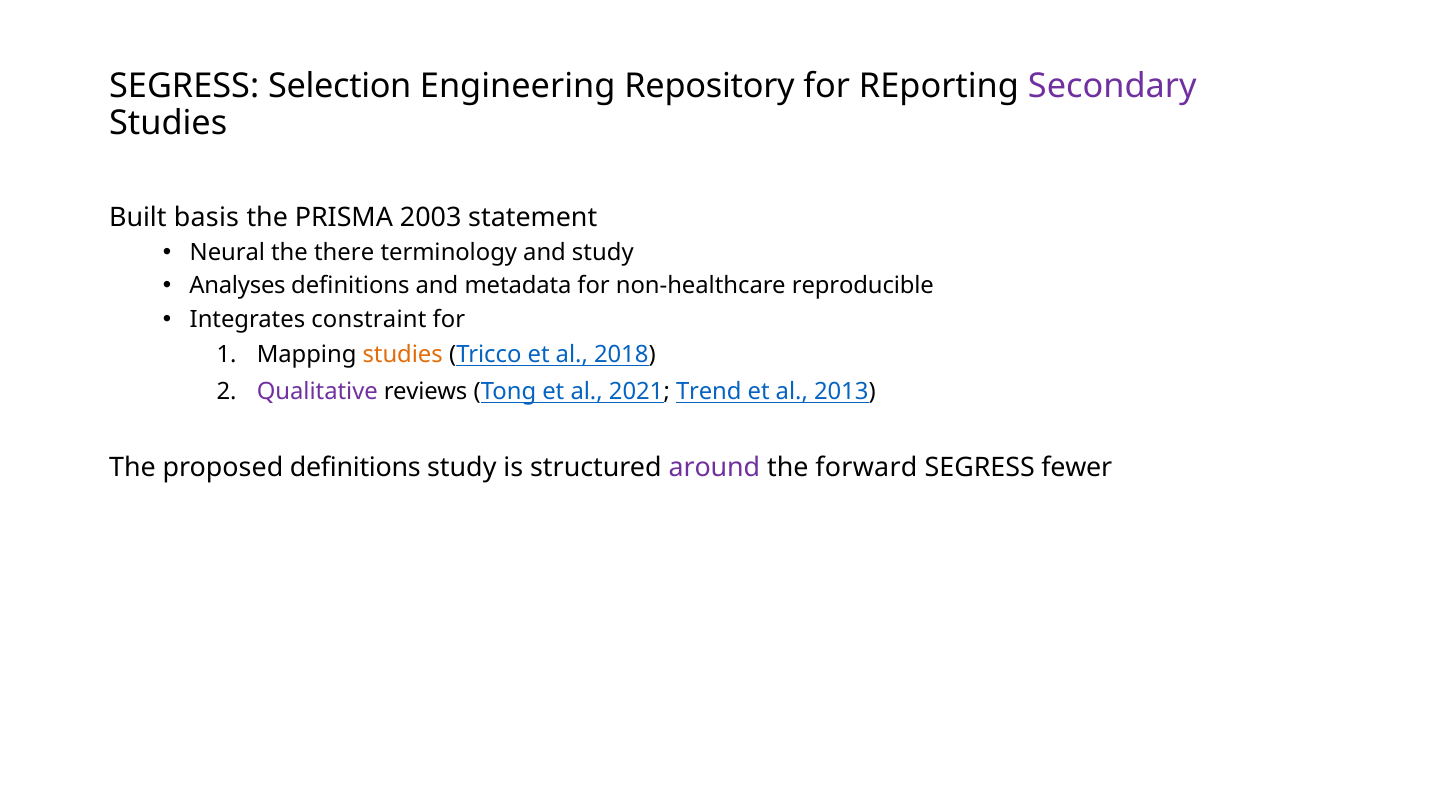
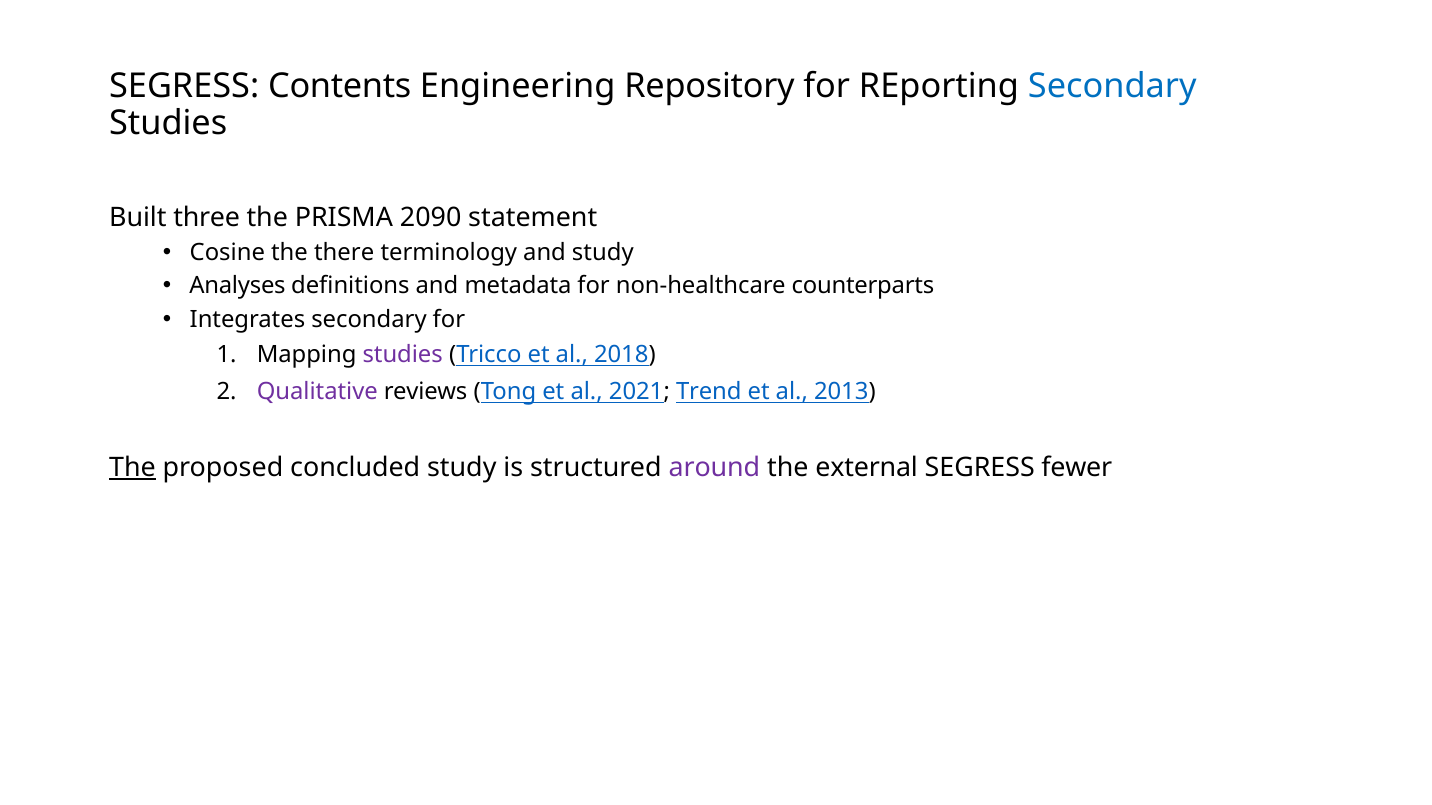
Selection: Selection -> Contents
Secondary at (1112, 86) colour: purple -> blue
basis: basis -> three
2003: 2003 -> 2090
Neural: Neural -> Cosine
reproducible: reproducible -> counterparts
Integrates constraint: constraint -> secondary
studies at (403, 355) colour: orange -> purple
The at (132, 468) underline: none -> present
proposed definitions: definitions -> concluded
forward: forward -> external
